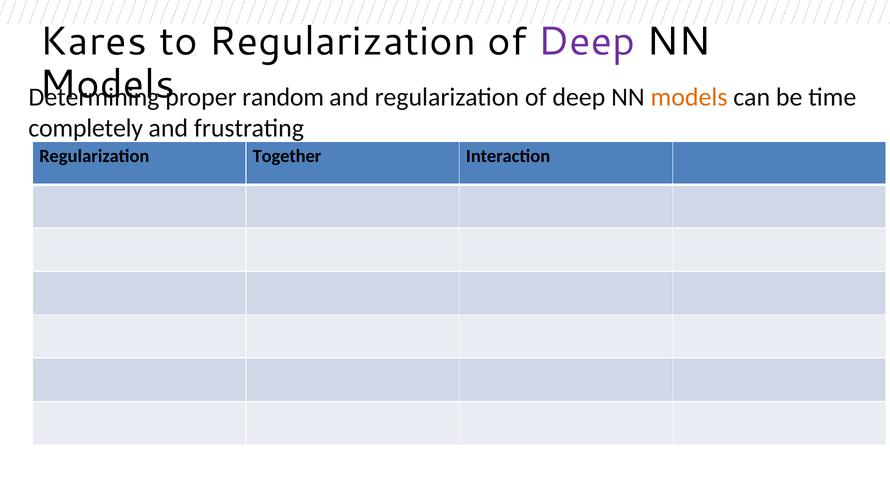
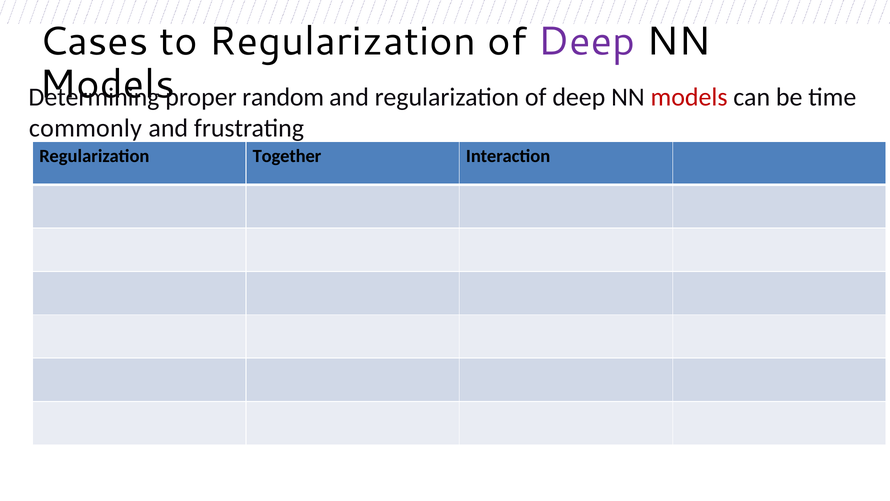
Kares: Kares -> Cases
models at (689, 97) colour: orange -> red
completely: completely -> commonly
